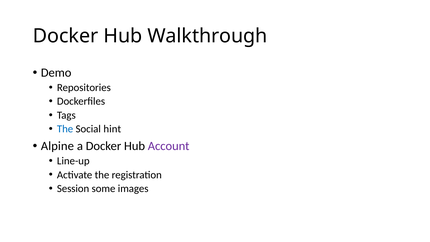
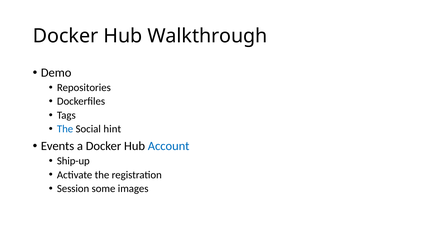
Alpine: Alpine -> Events
Account colour: purple -> blue
Line-up: Line-up -> Ship-up
